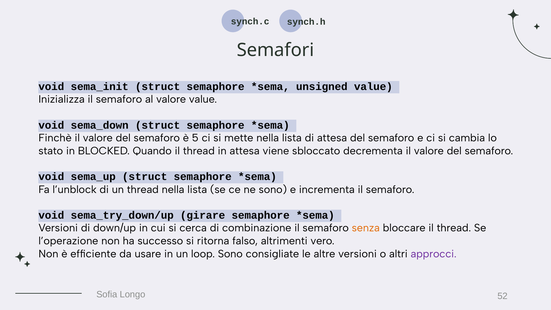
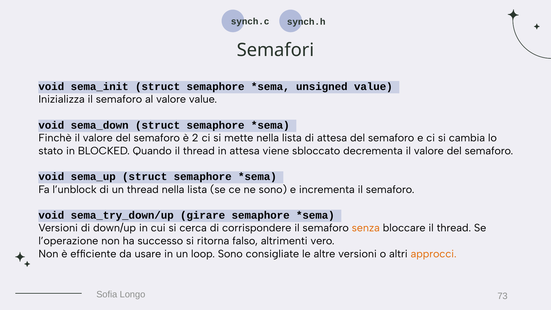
5: 5 -> 2
combinazione: combinazione -> corrispondere
approcci colour: purple -> orange
52: 52 -> 73
